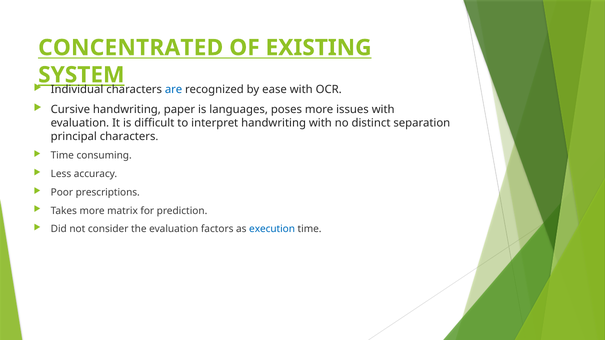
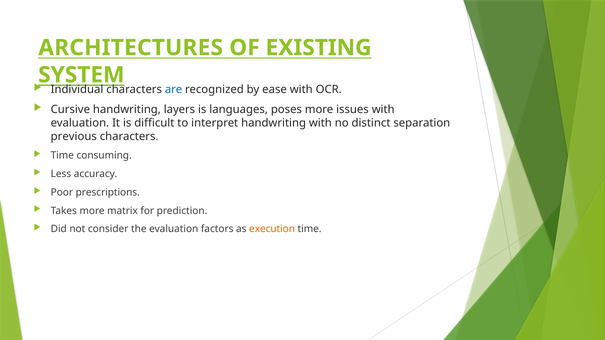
CONCENTRATED: CONCENTRATED -> ARCHITECTURES
paper: paper -> layers
principal: principal -> previous
execution colour: blue -> orange
